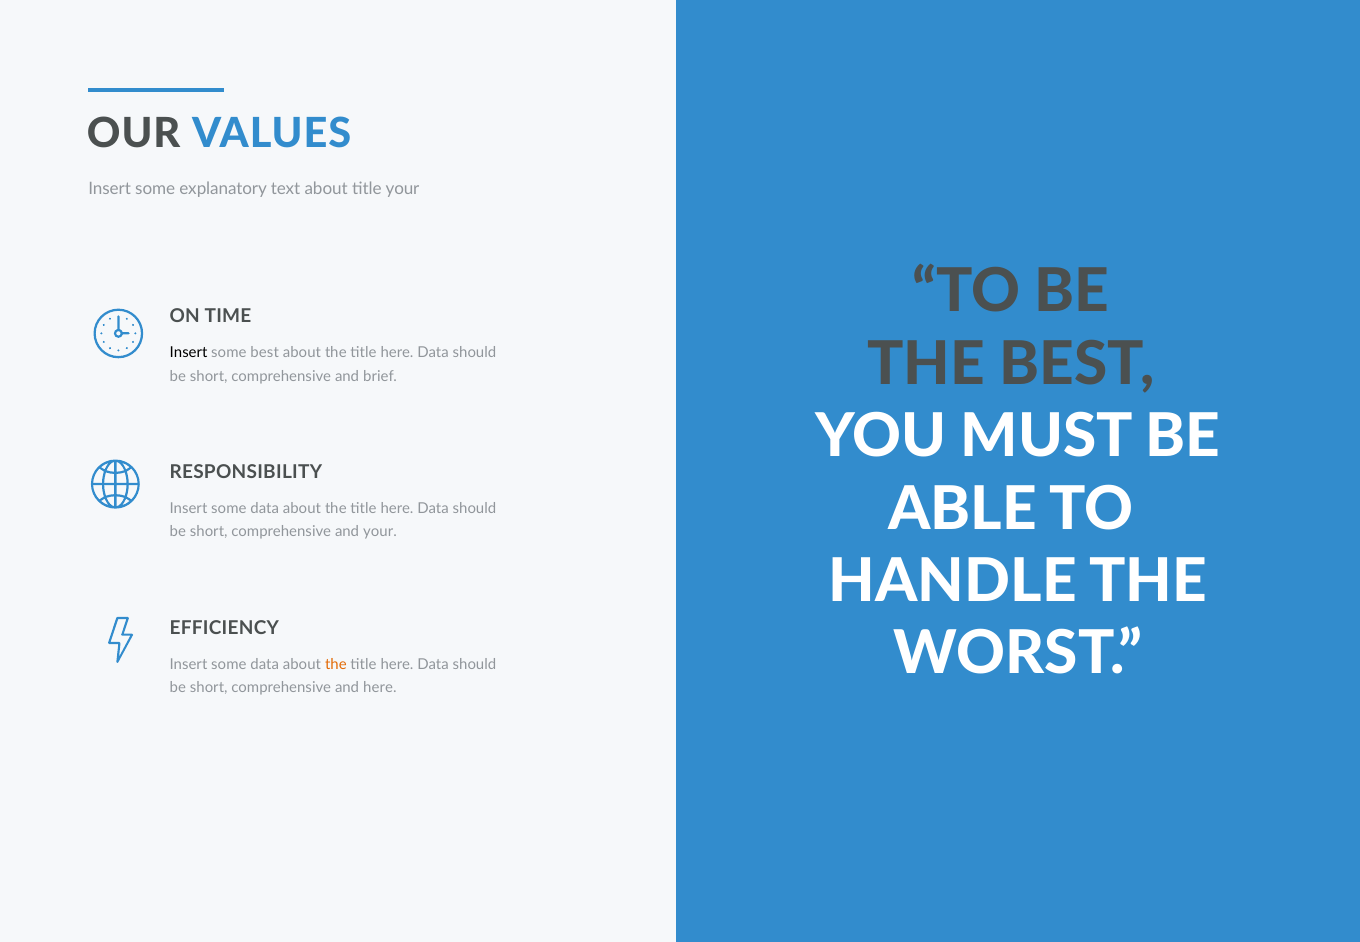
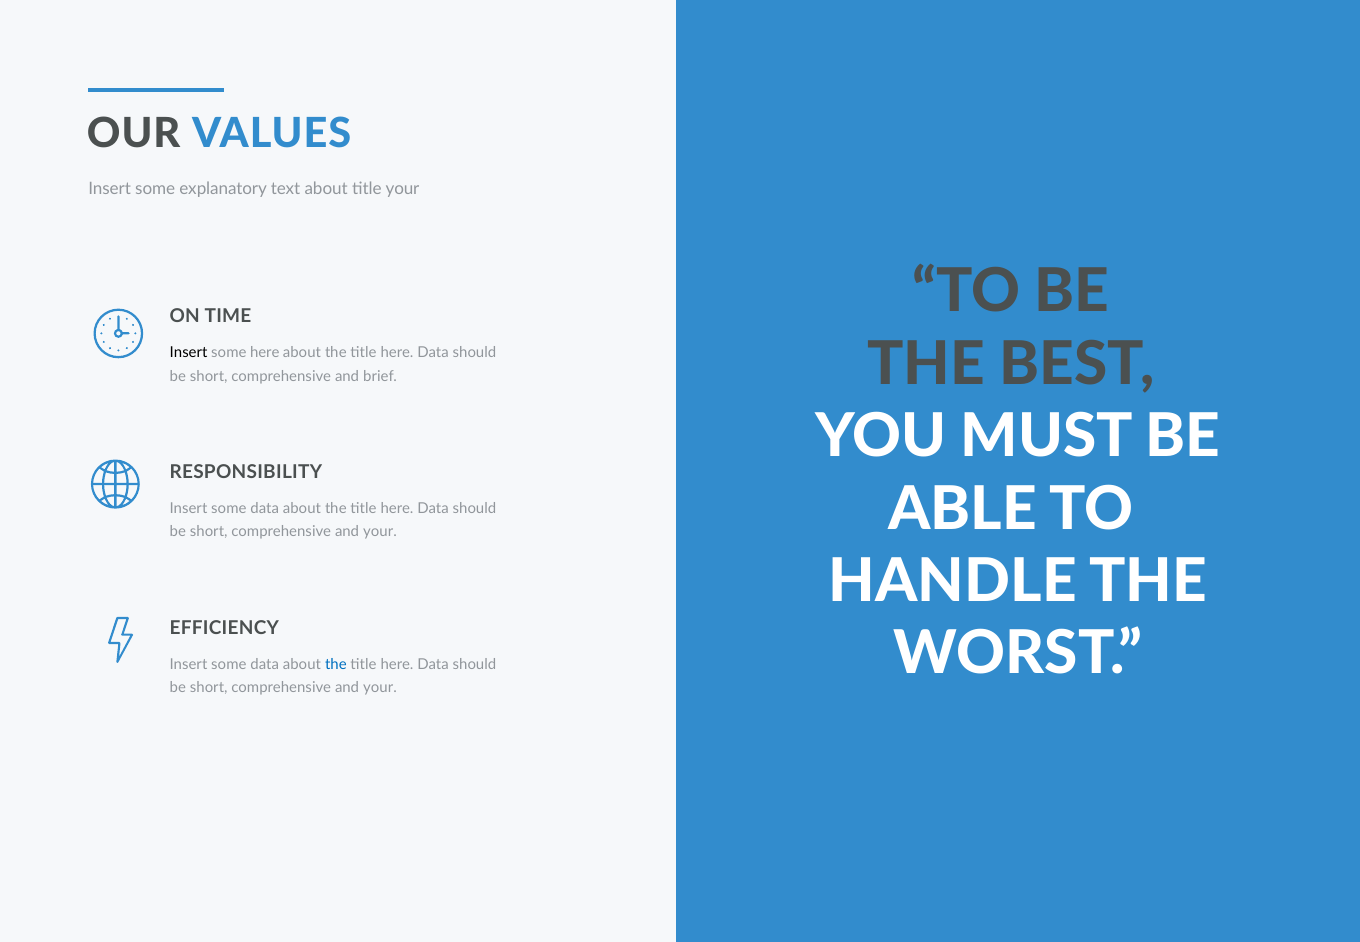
some best: best -> here
the at (336, 664) colour: orange -> blue
here at (380, 687): here -> your
